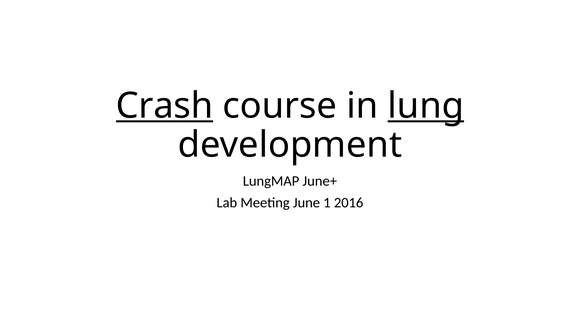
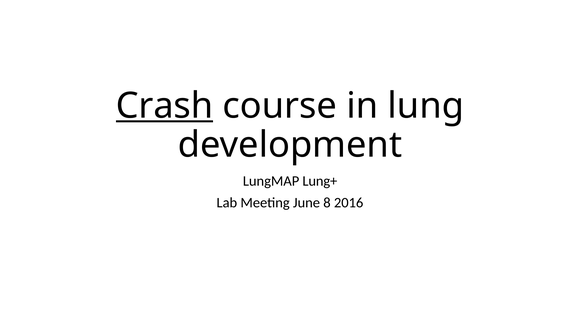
lung underline: present -> none
June+: June+ -> Lung+
1: 1 -> 8
